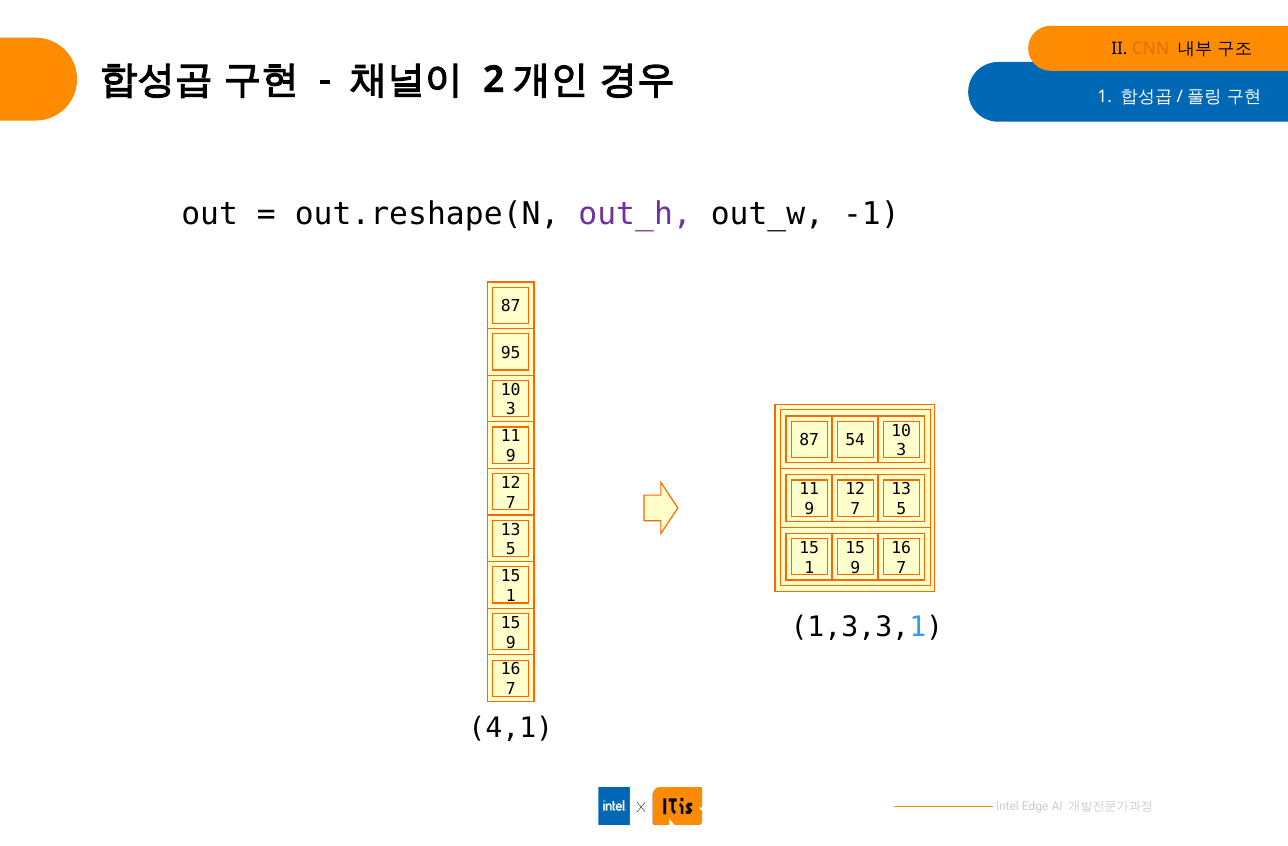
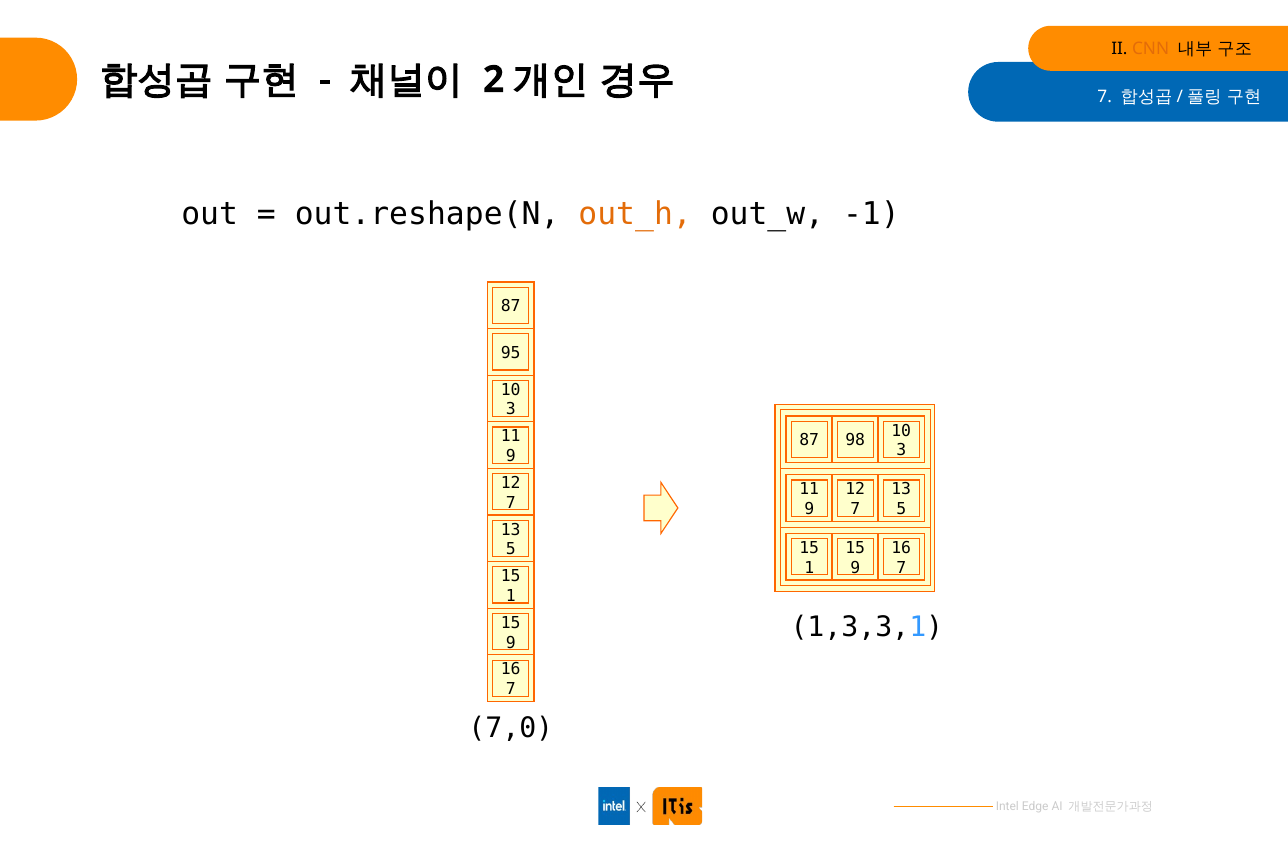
1 at (1105, 97): 1 -> 7
out_h colour: purple -> orange
54: 54 -> 98
4,1: 4,1 -> 7,0
